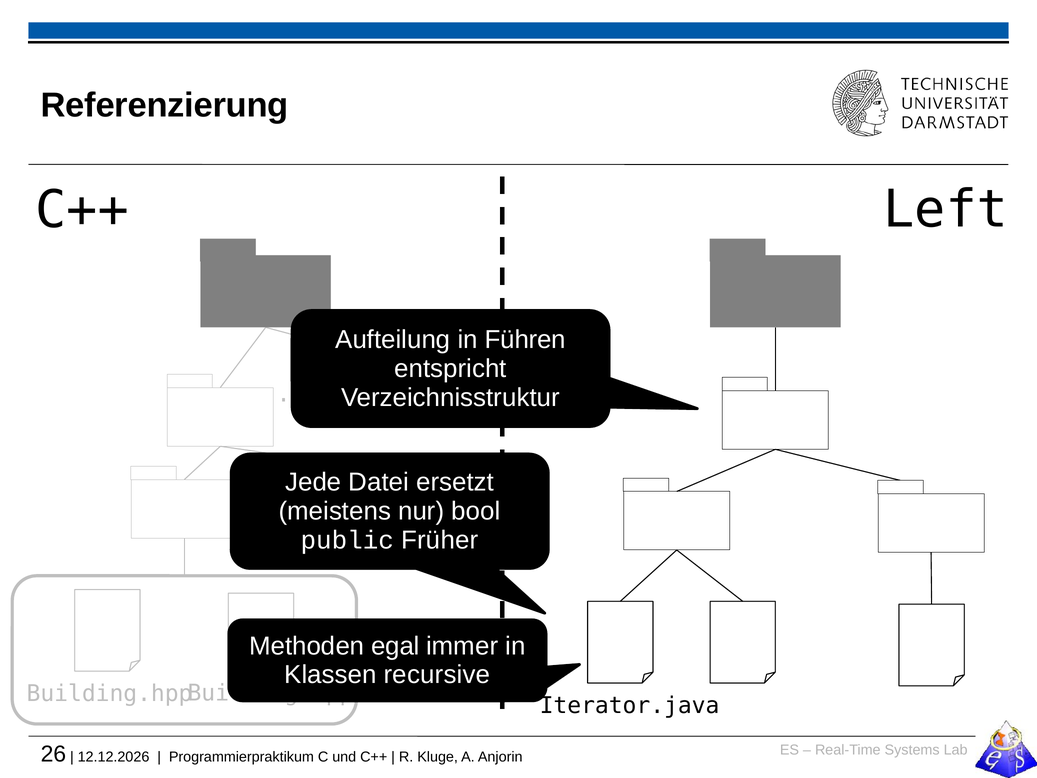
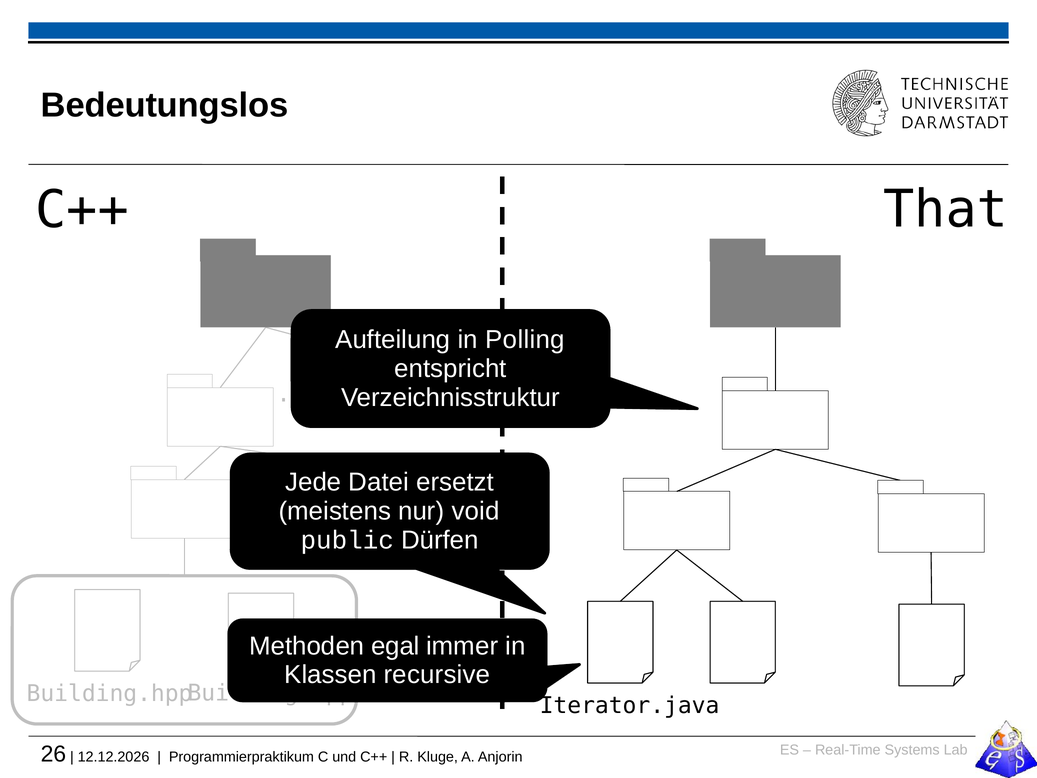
Referenzierung: Referenzierung -> Bedeutungslos
Left: Left -> That
Führen: Führen -> Polling
bool: bool -> void
Früher: Früher -> Dürfen
